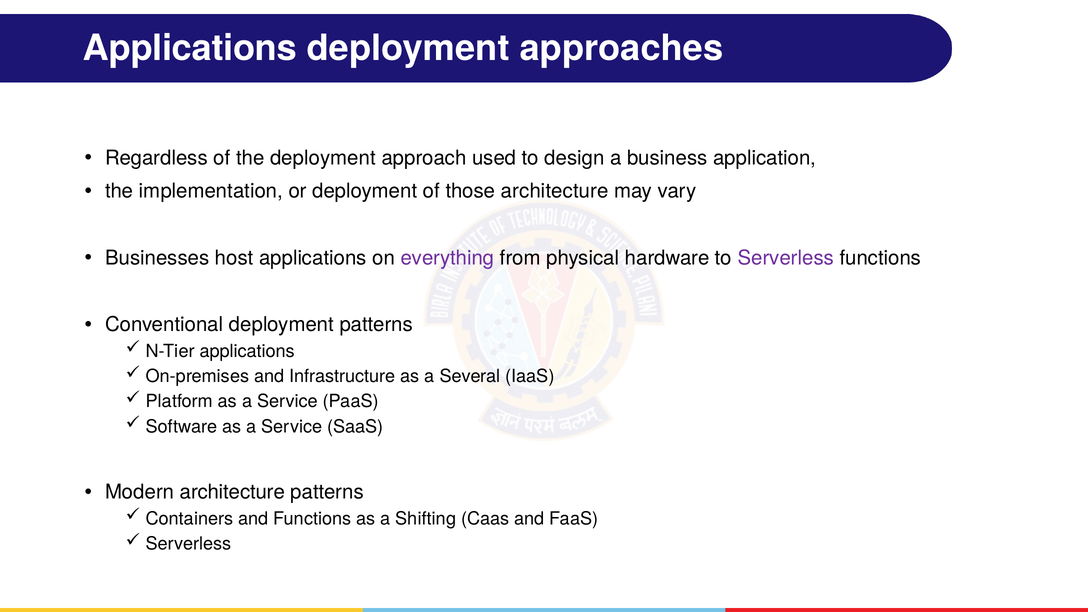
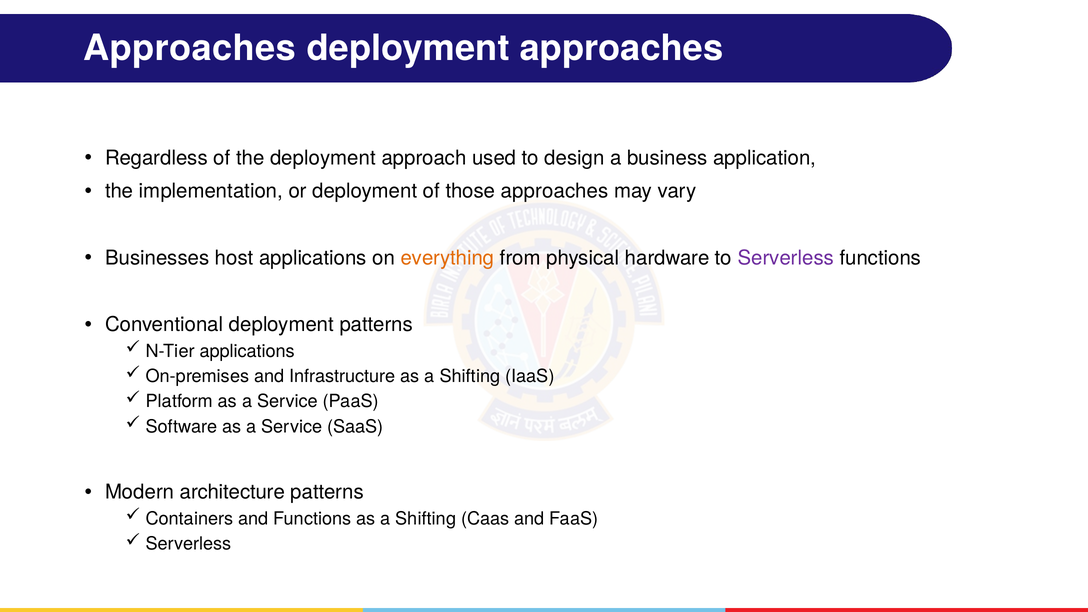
Applications at (190, 48): Applications -> Approaches
those architecture: architecture -> approaches
everything colour: purple -> orange
Infrastructure as a Several: Several -> Shifting
